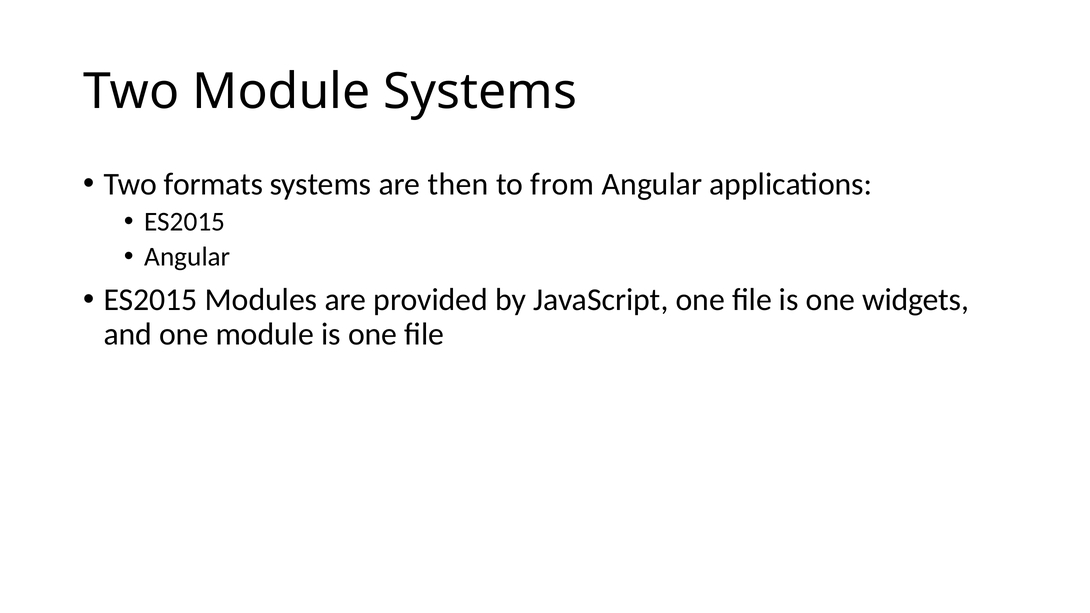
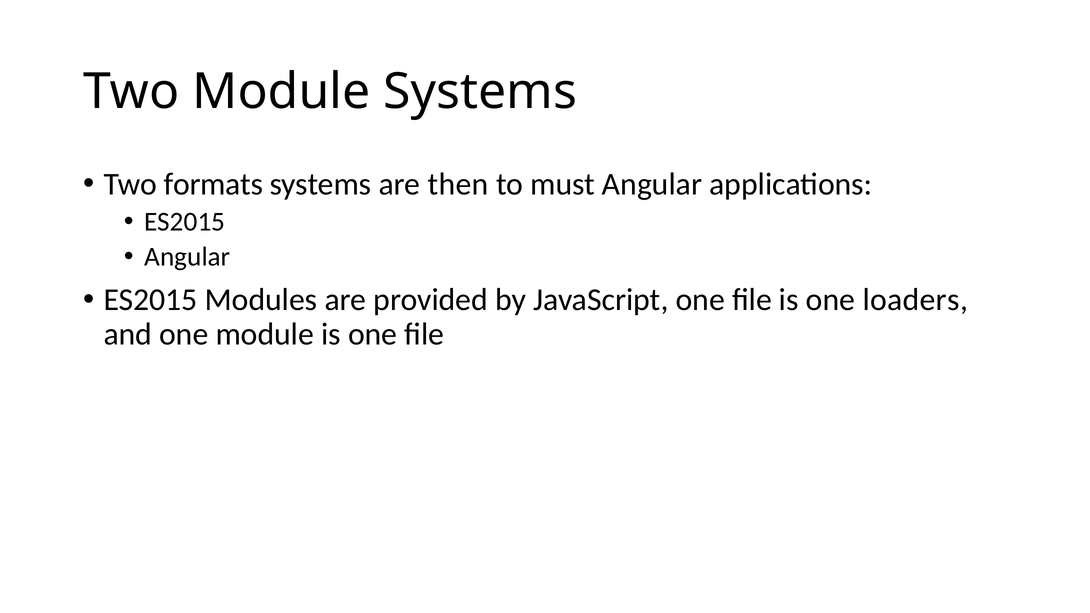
from: from -> must
widgets: widgets -> loaders
